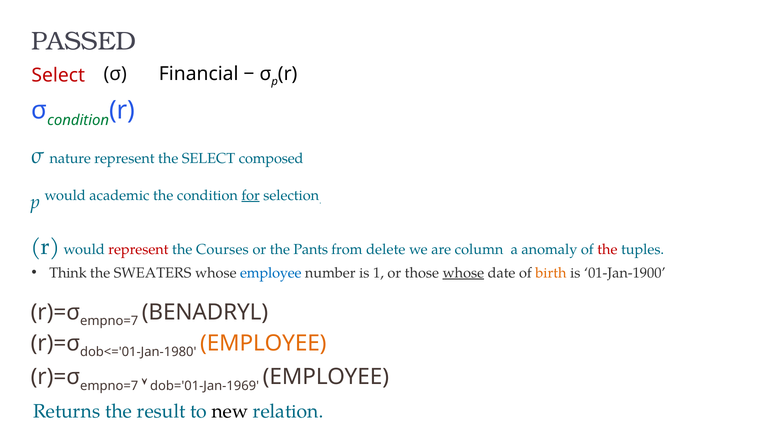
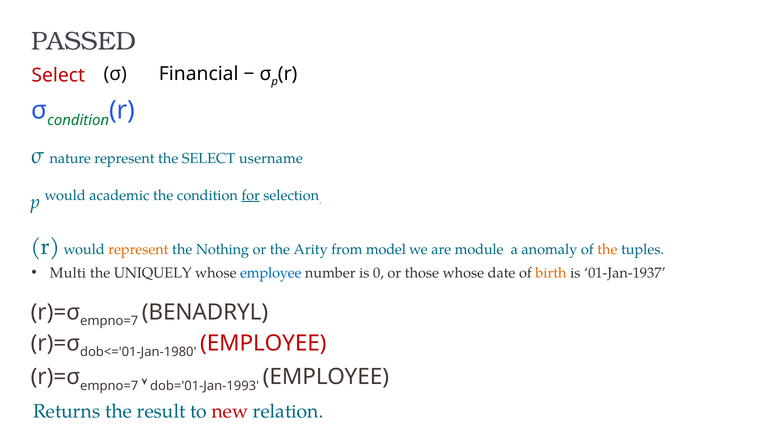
composed: composed -> username
represent at (138, 249) colour: red -> orange
Courses: Courses -> Nothing
Pants: Pants -> Arity
delete: delete -> model
column: column -> module
the at (607, 249) colour: red -> orange
Think: Think -> Multi
SWEATERS: SWEATERS -> UNIQUELY
1: 1 -> 0
whose at (463, 273) underline: present -> none
01-Jan-1900: 01-Jan-1900 -> 01-Jan-1937
EMPLOYEE at (263, 343) colour: orange -> red
dob='01-Jan-1969: dob='01-Jan-1969 -> dob='01-Jan-1993
new colour: black -> red
